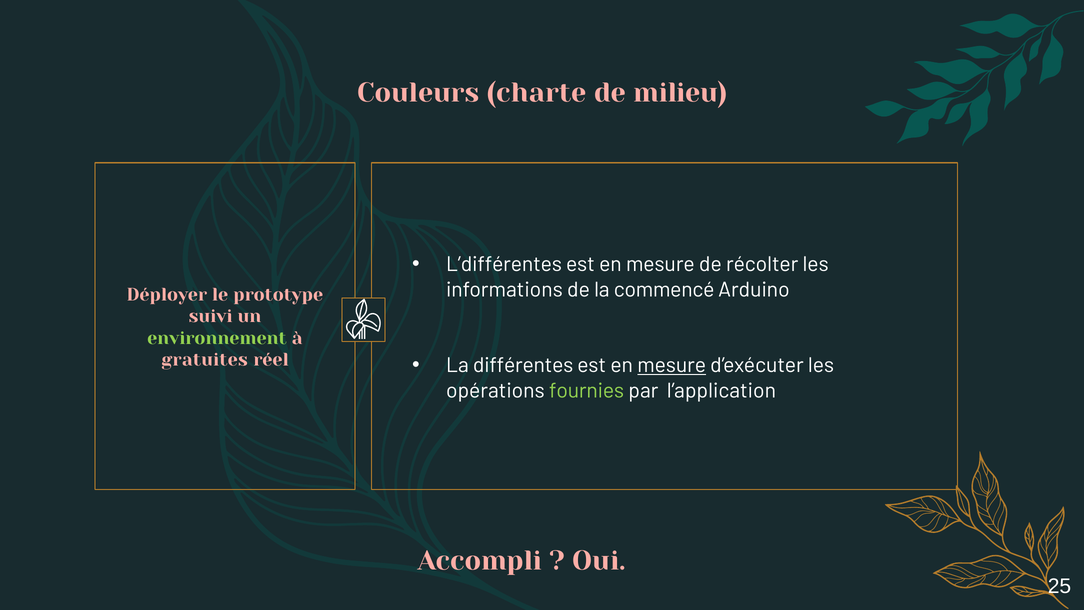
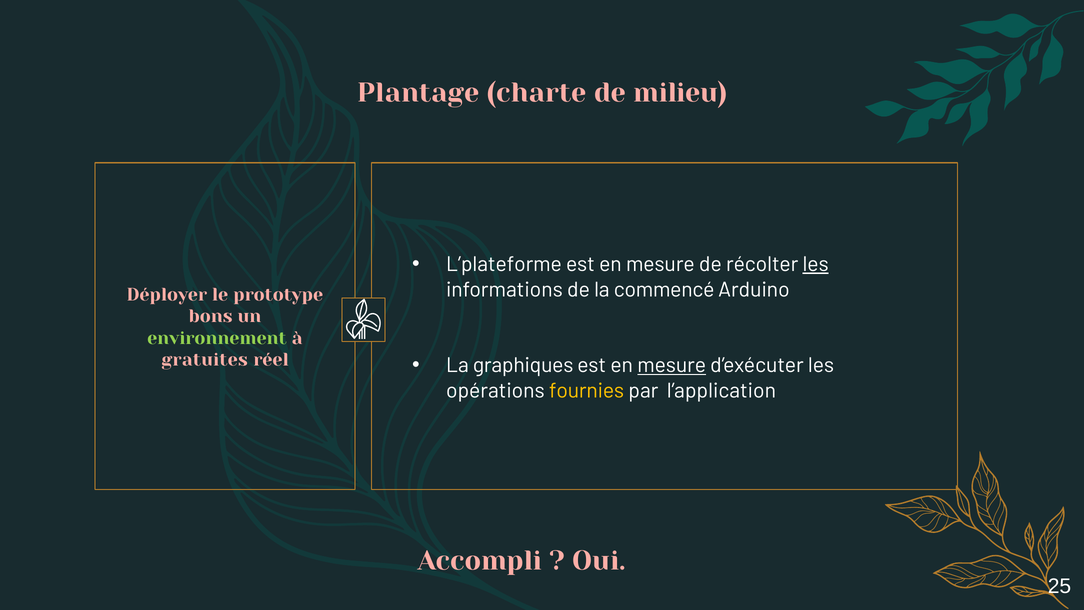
Couleurs: Couleurs -> Plantage
L’différentes: L’différentes -> L’plateforme
les at (816, 264) underline: none -> present
suivi: suivi -> bons
différentes: différentes -> graphiques
fournies colour: light green -> yellow
